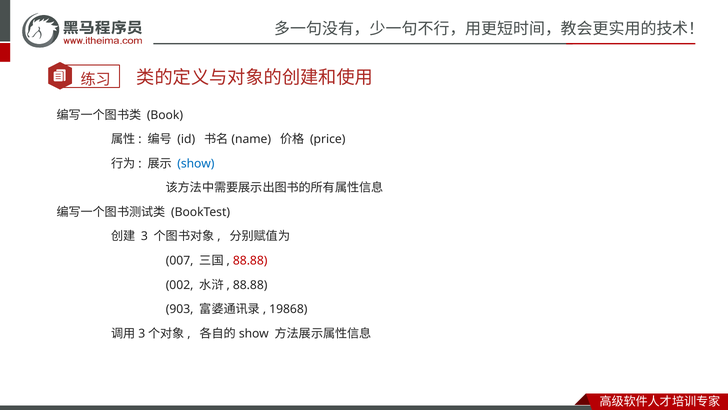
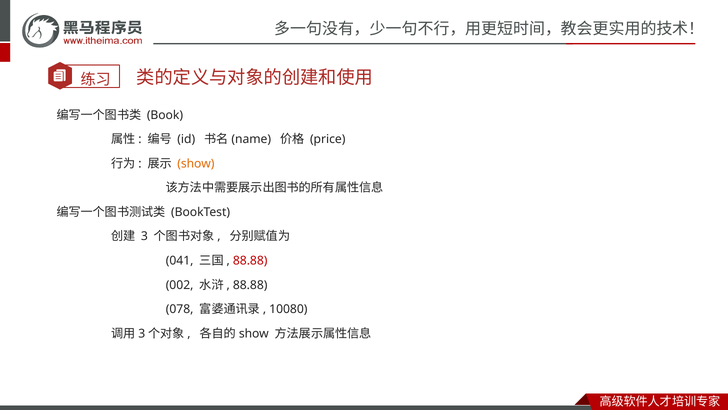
show colour: blue -> orange
007: 007 -> 041
903: 903 -> 078
19868: 19868 -> 10080
